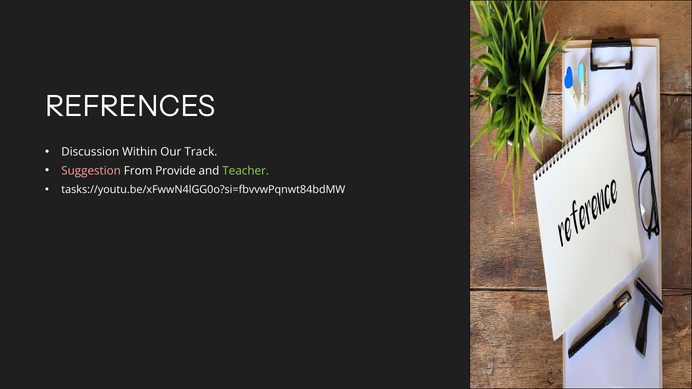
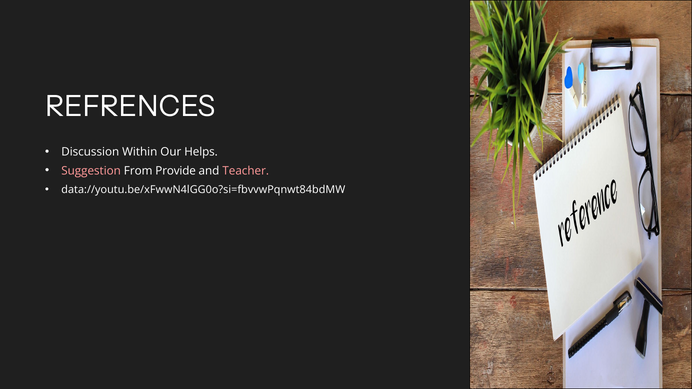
Track: Track -> Helps
Teacher colour: light green -> pink
tasks://youtu.be/xFwwN4lGG0o?si=fbvvwPqnwt84bdMW: tasks://youtu.be/xFwwN4lGG0o?si=fbvvwPqnwt84bdMW -> data://youtu.be/xFwwN4lGG0o?si=fbvvwPqnwt84bdMW
